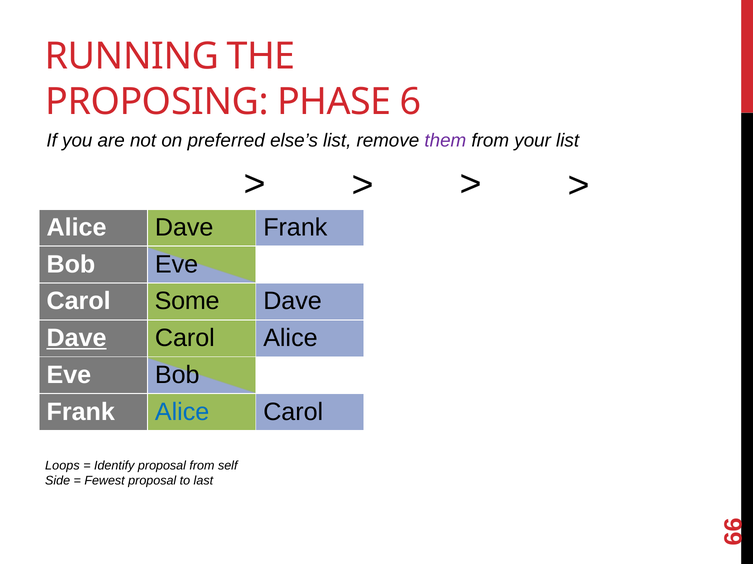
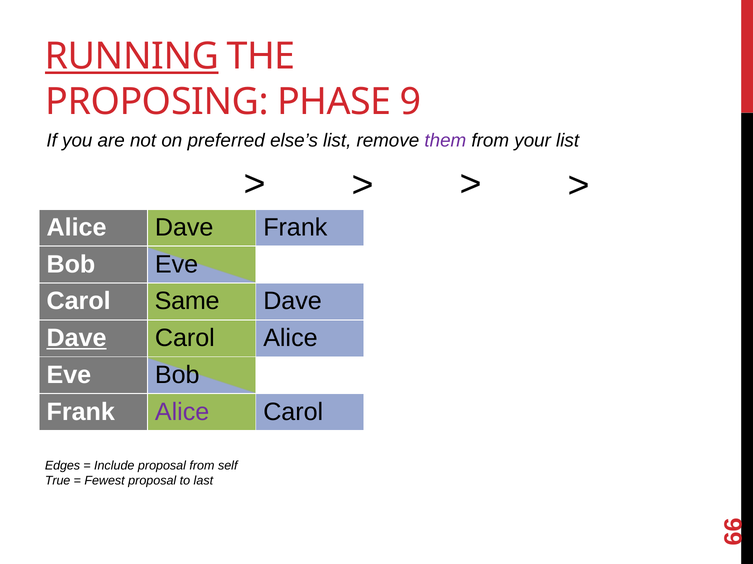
RUNNING underline: none -> present
PHASE 6: 6 -> 9
Some: Some -> Same
Alice at (182, 412) colour: blue -> purple
Loops: Loops -> Edges
Identify: Identify -> Include
Side: Side -> True
